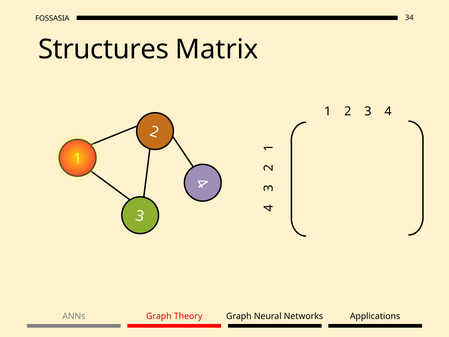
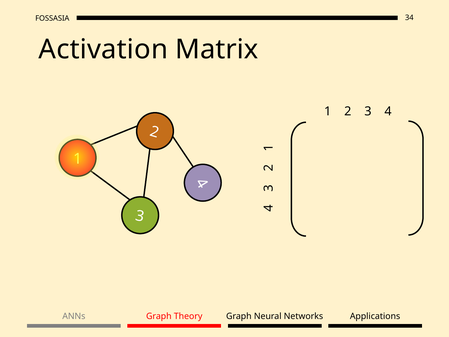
Structures: Structures -> Activation
